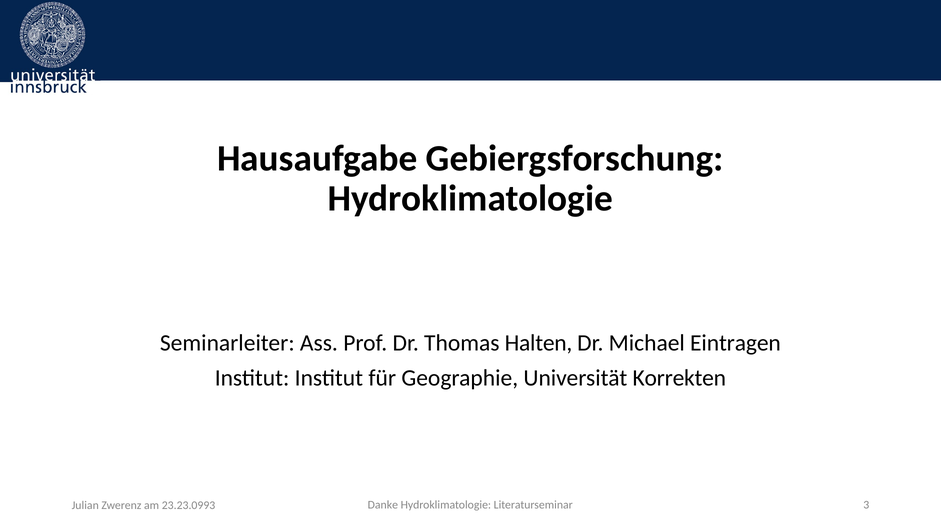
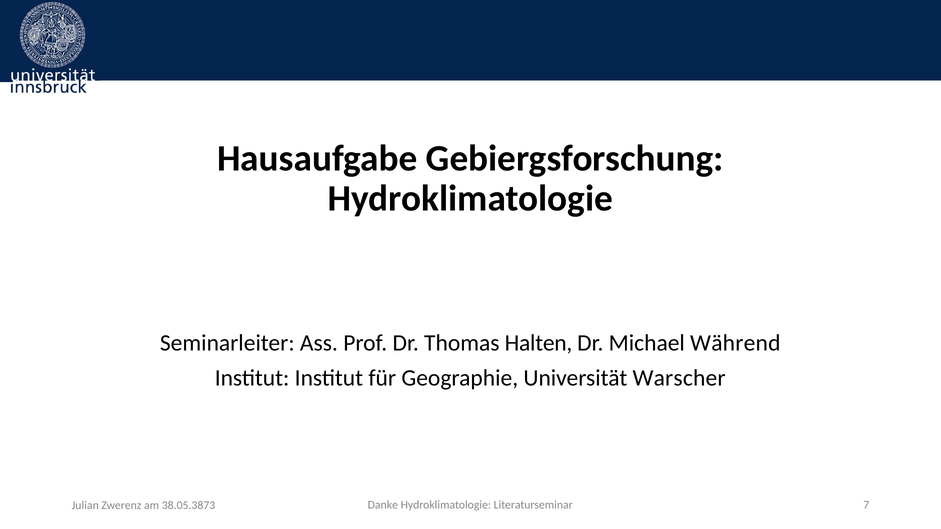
Eintragen: Eintragen -> Während
Korrekten: Korrekten -> Warscher
3: 3 -> 7
23.23.0993: 23.23.0993 -> 38.05.3873
